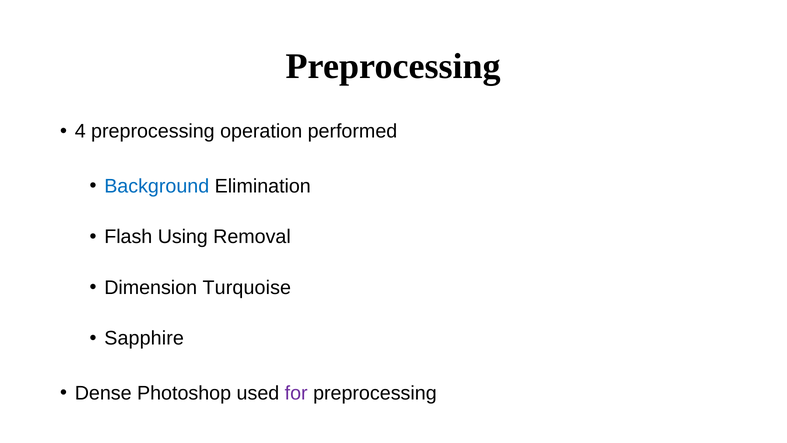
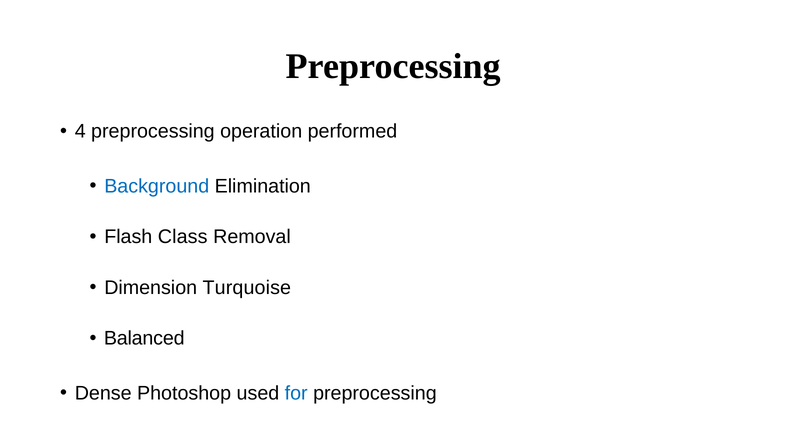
Using: Using -> Class
Sapphire: Sapphire -> Balanced
for colour: purple -> blue
